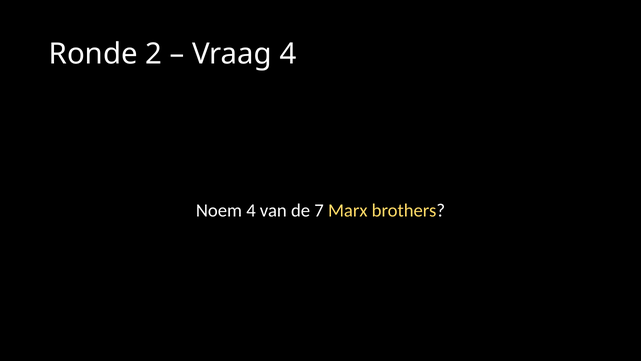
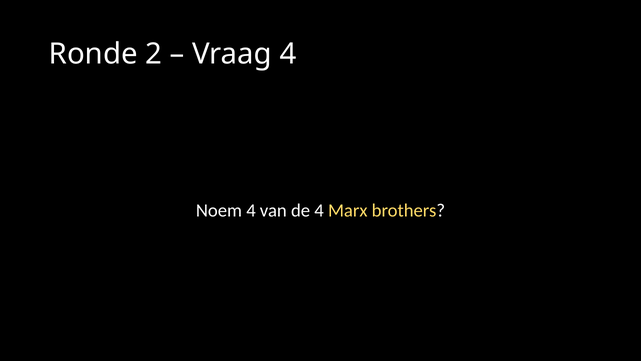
de 7: 7 -> 4
